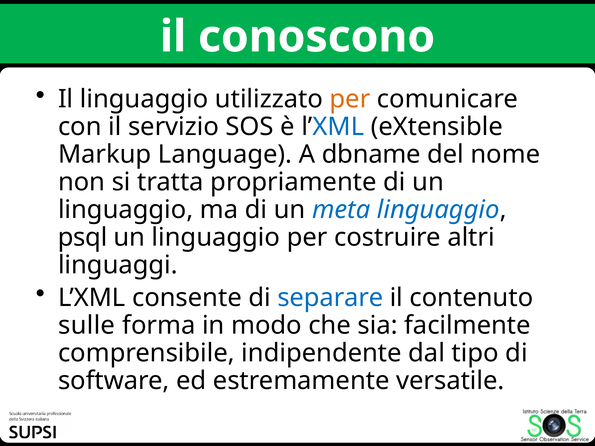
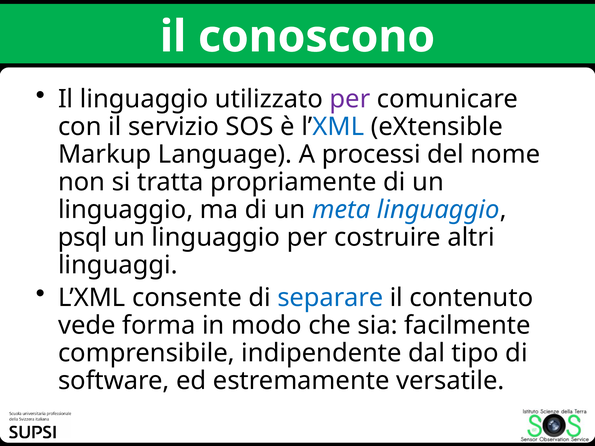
per at (350, 99) colour: orange -> purple
dbname: dbname -> processi
sulle: sulle -> vede
